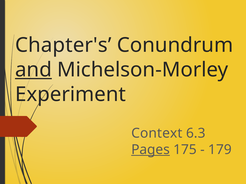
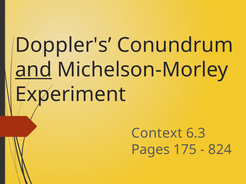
Chapter's: Chapter's -> Doppler's
Pages underline: present -> none
179: 179 -> 824
